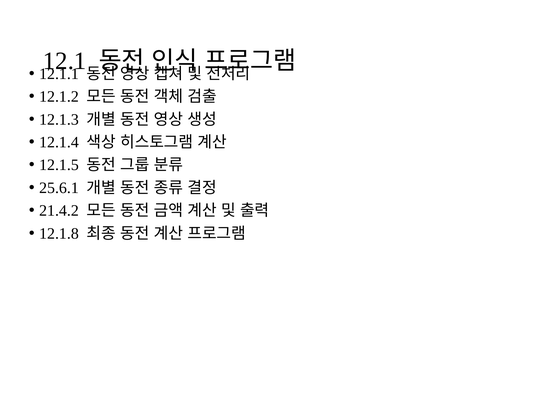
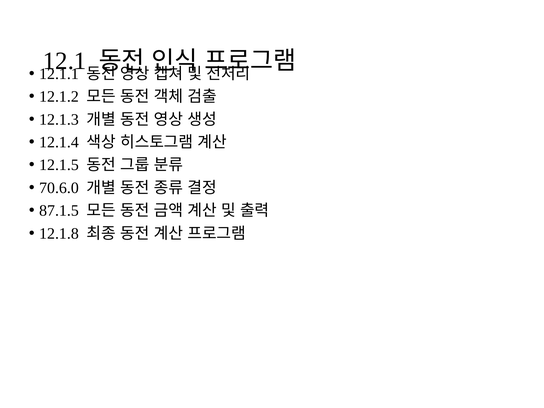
25.6.1: 25.6.1 -> 70.6.0
21.4.2: 21.4.2 -> 87.1.5
